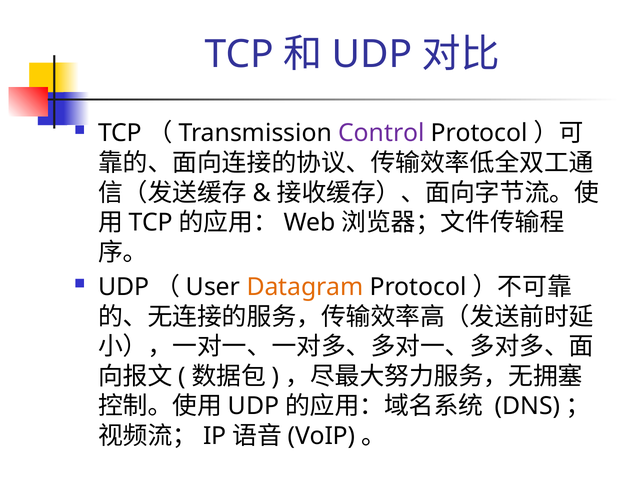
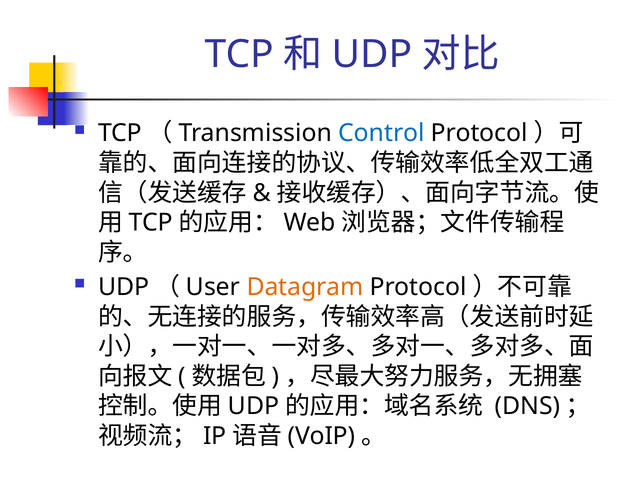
Control colour: purple -> blue
